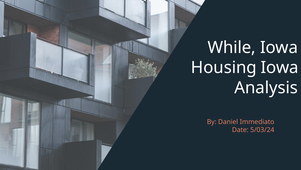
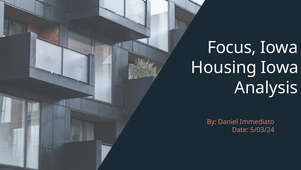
While: While -> Focus
